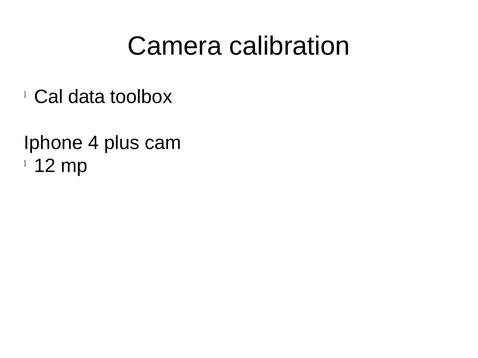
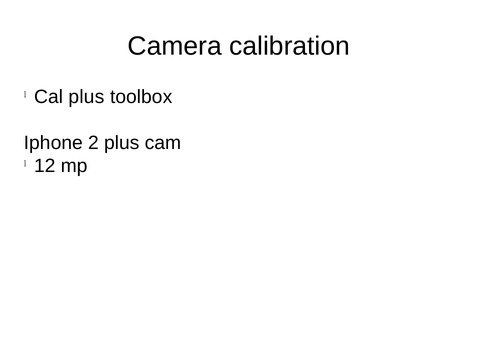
Cal data: data -> plus
4: 4 -> 2
